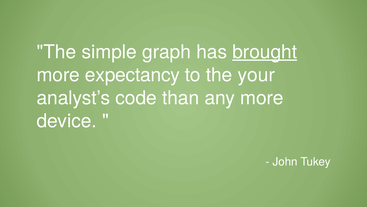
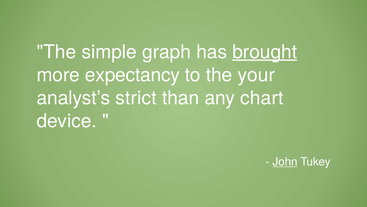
code: code -> strict
any more: more -> chart
John underline: none -> present
